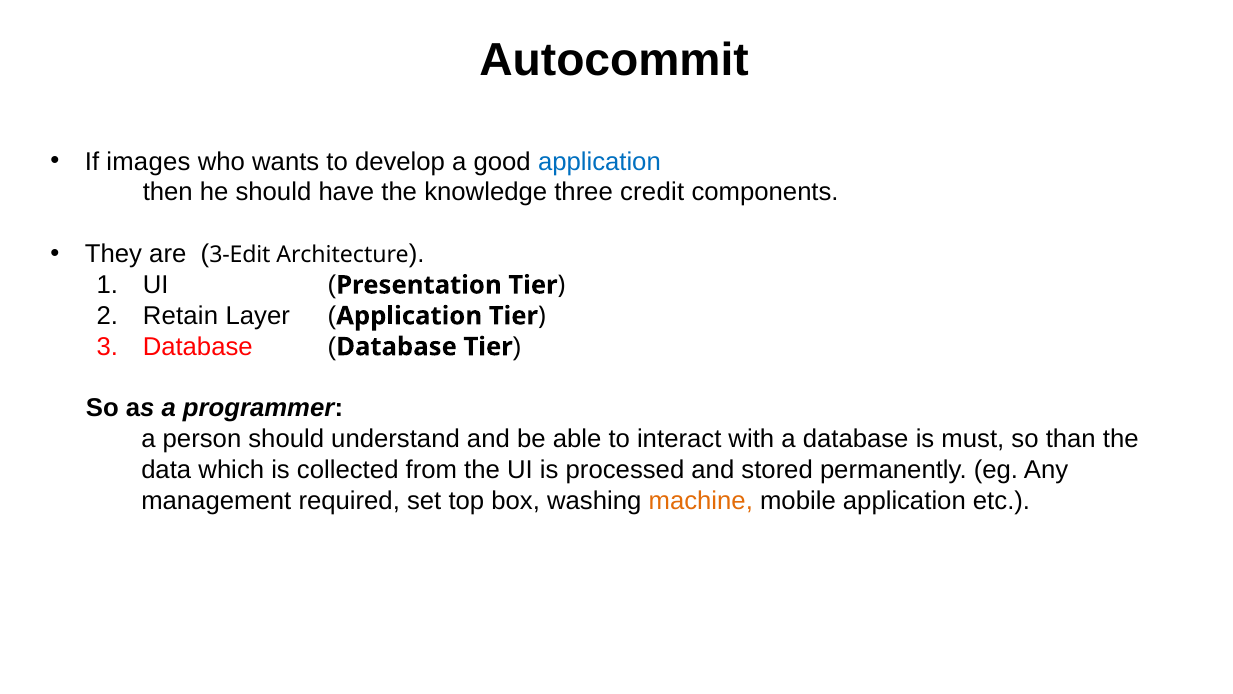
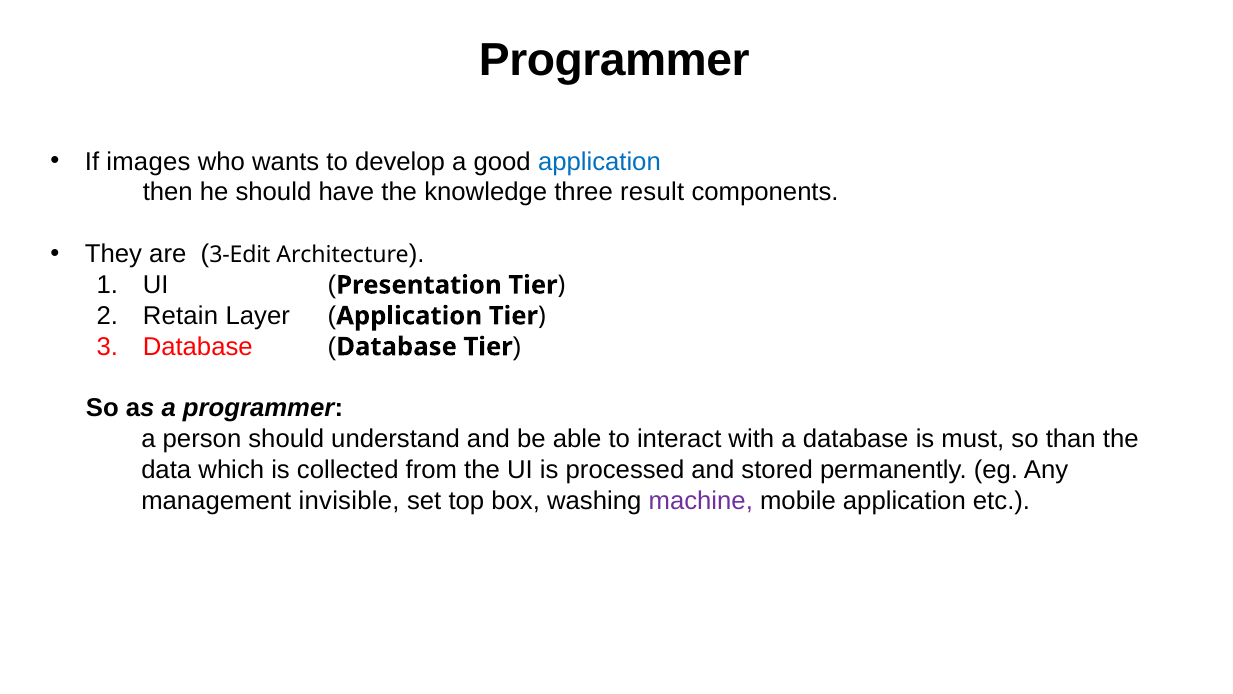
Autocommit at (614, 60): Autocommit -> Programmer
credit: credit -> result
required: required -> invisible
machine colour: orange -> purple
